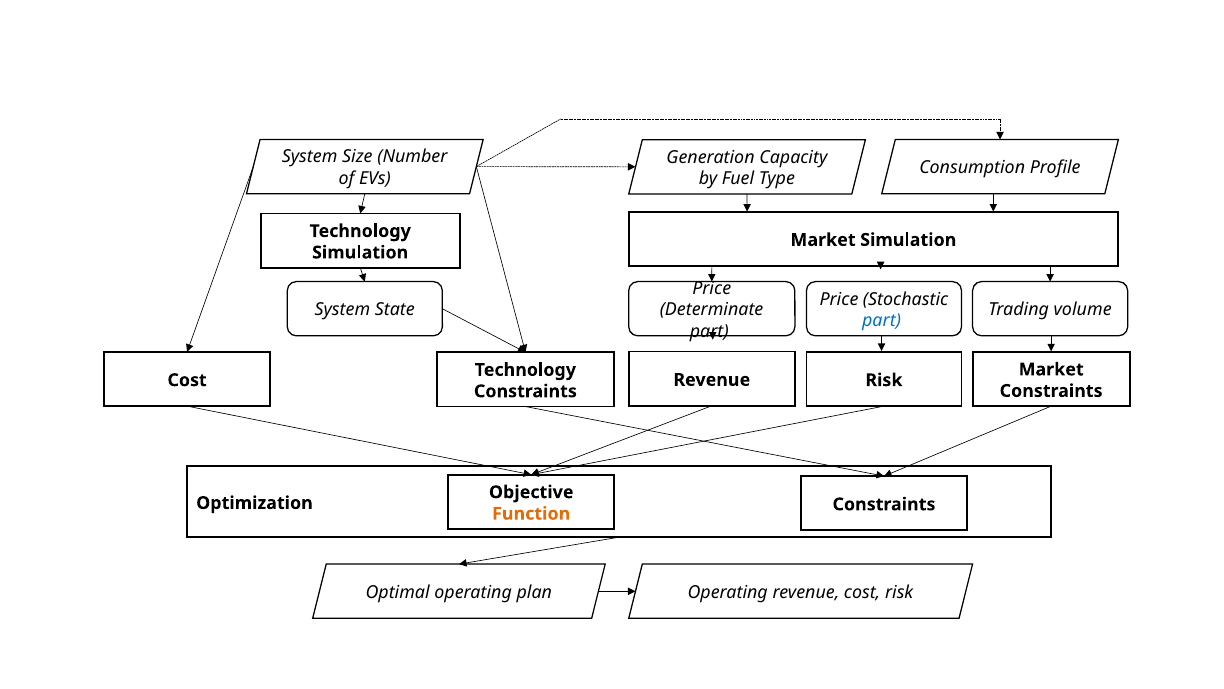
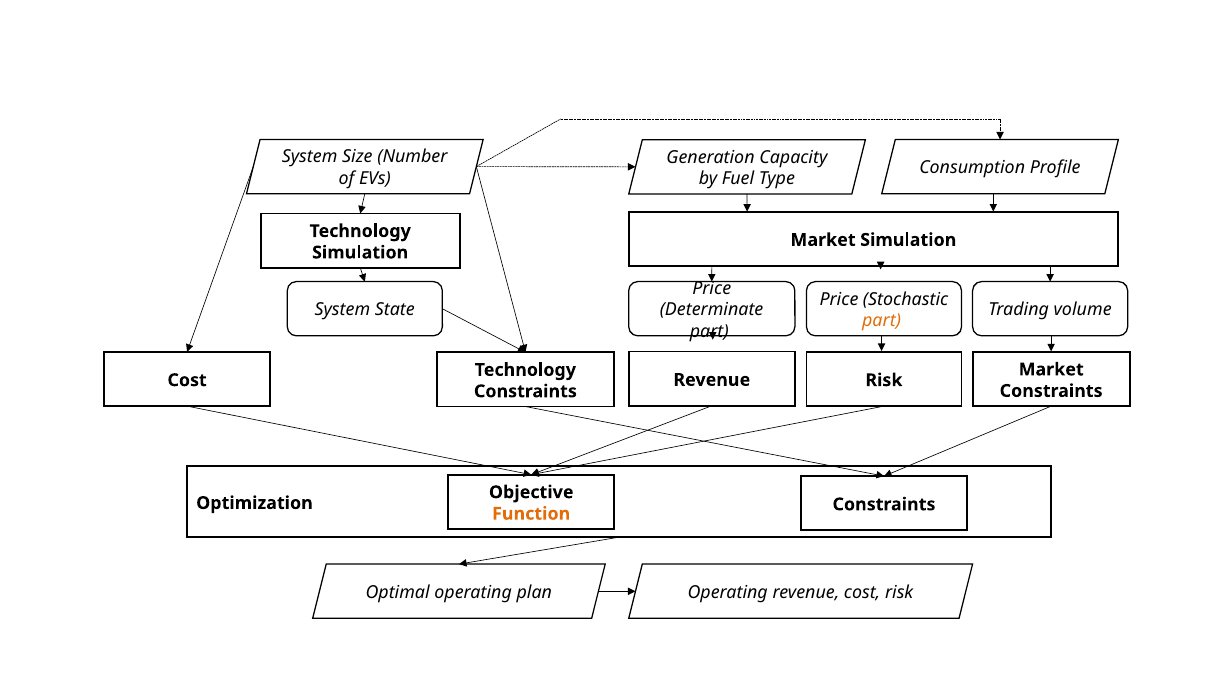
part at (882, 320) colour: blue -> orange
